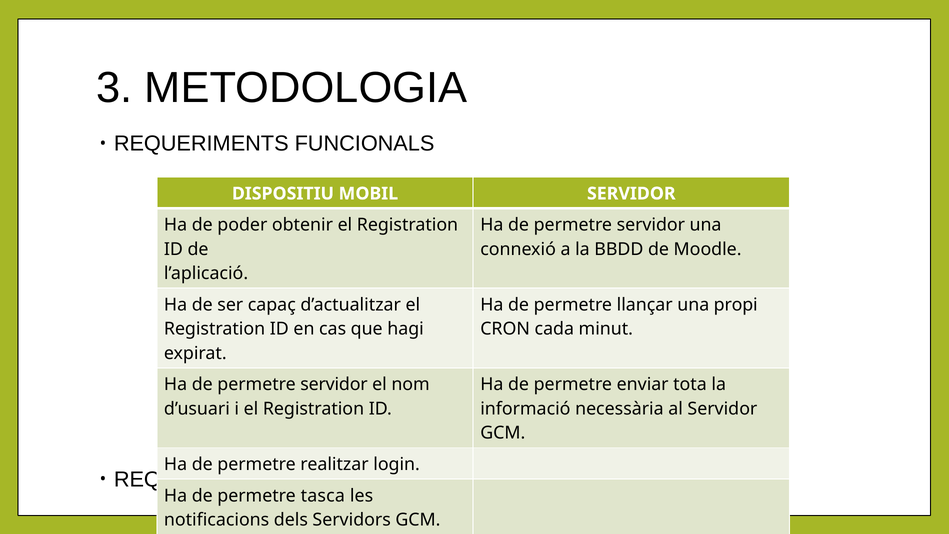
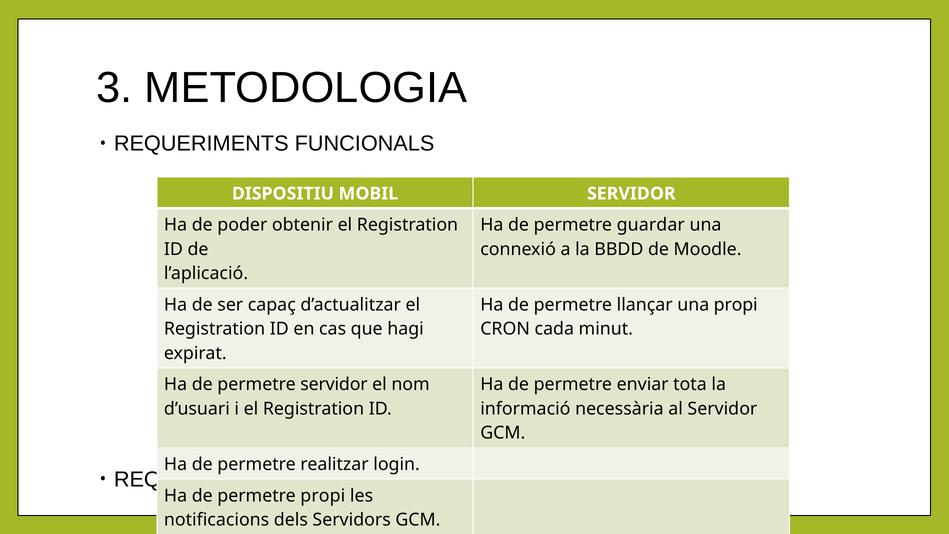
servidor at (651, 225): servidor -> guardar
permetre tasca: tasca -> propi
